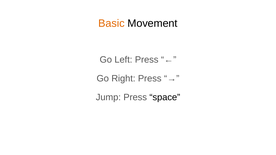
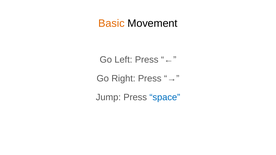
space colour: black -> blue
